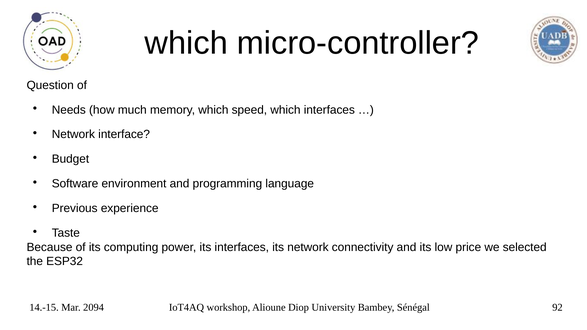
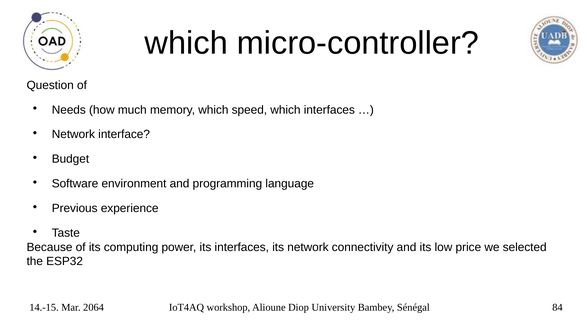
2094: 2094 -> 2064
92: 92 -> 84
